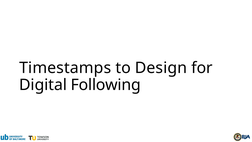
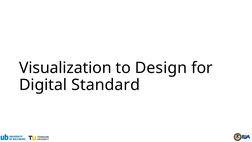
Timestamps: Timestamps -> Visualization
Following: Following -> Standard
